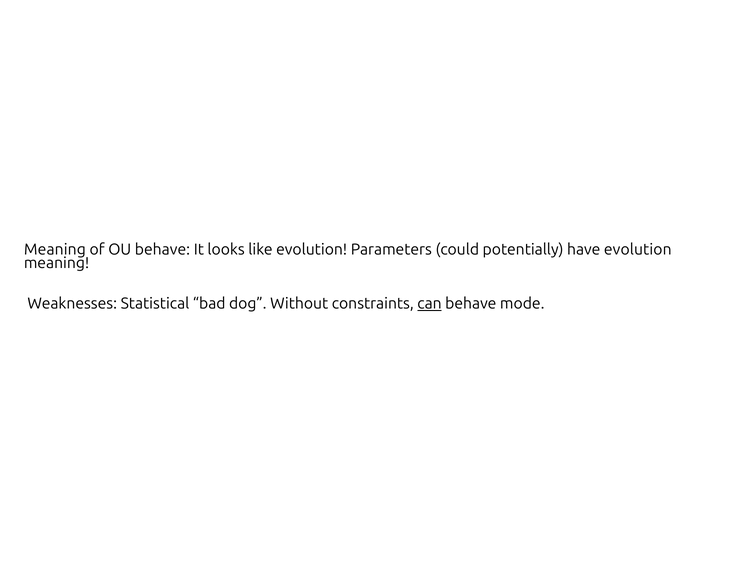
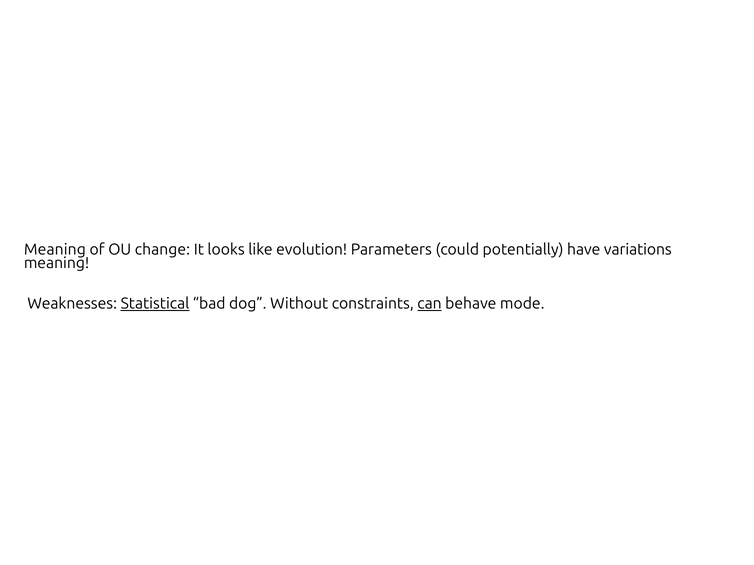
OU behave: behave -> change
have evolution: evolution -> variations
Statistical underline: none -> present
